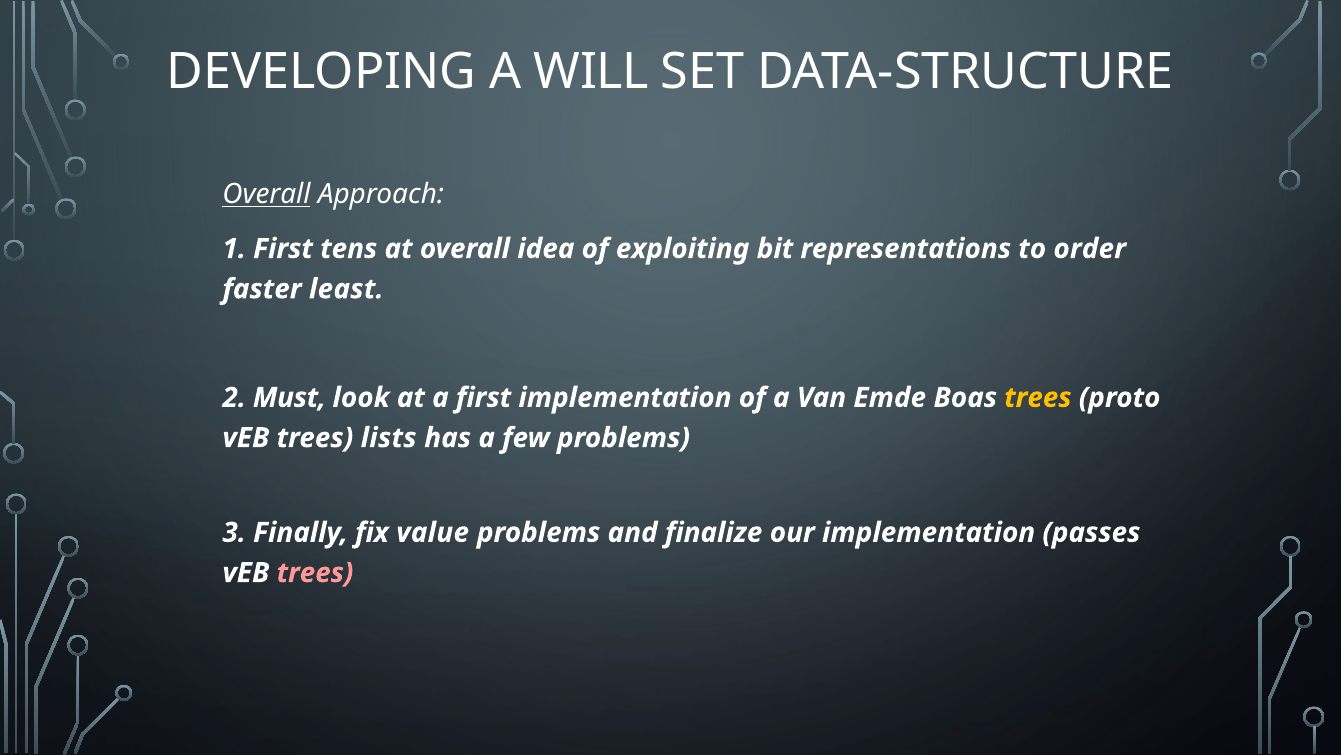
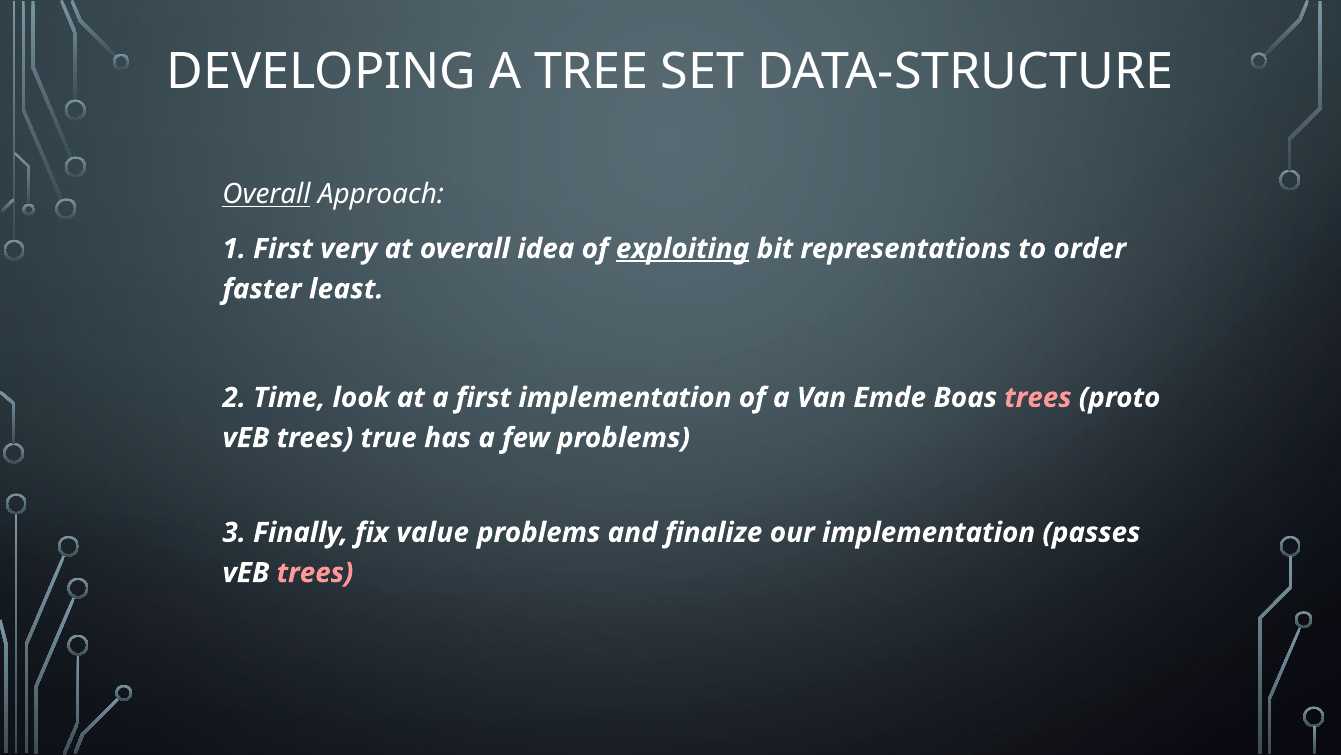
WILL: WILL -> TREE
tens: tens -> very
exploiting underline: none -> present
Must: Must -> Time
trees at (1038, 397) colour: yellow -> pink
lists: lists -> true
